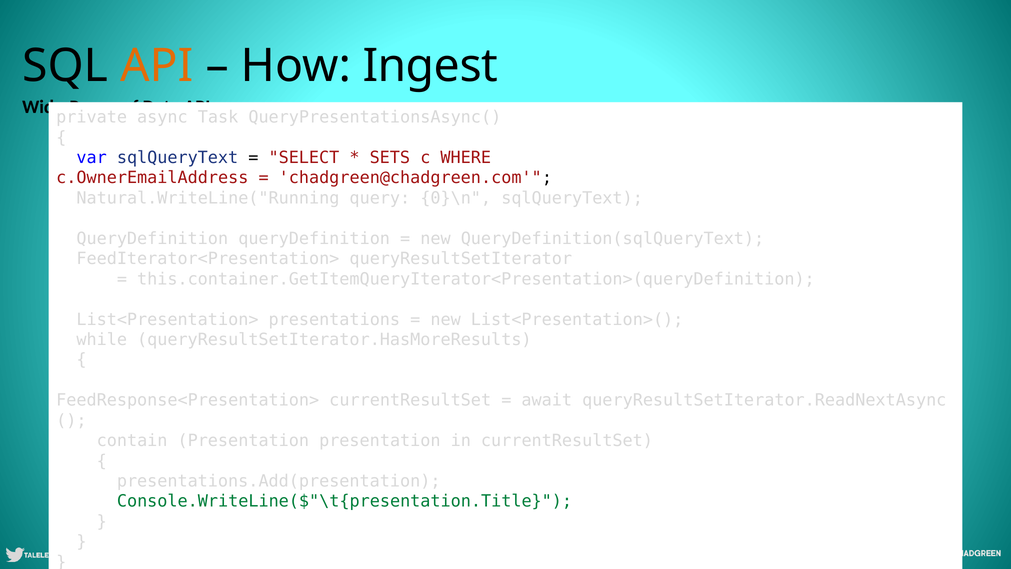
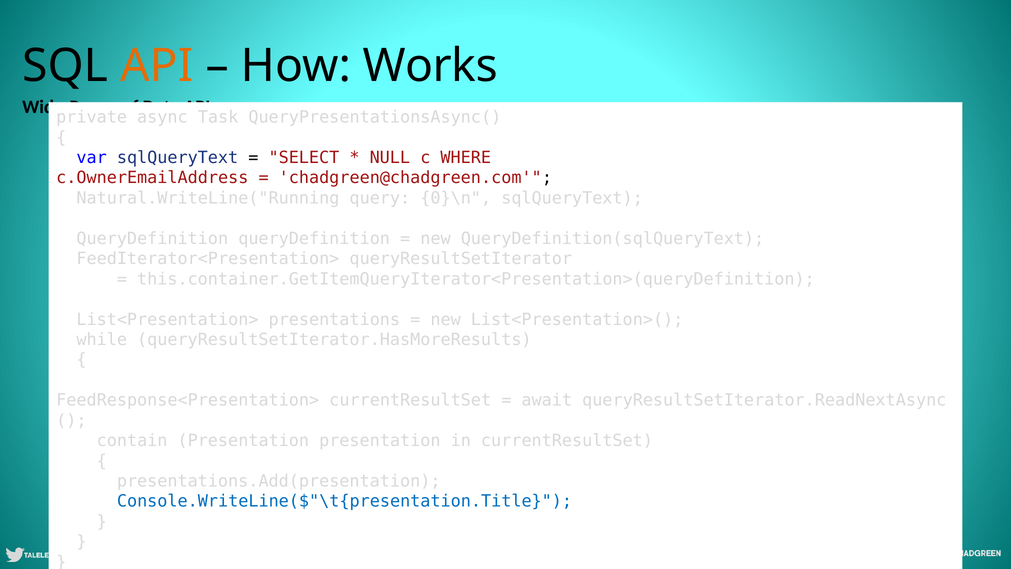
Ingest: Ingest -> Works
SETS: SETS -> NULL
Console.WriteLine($"\t{presentation.Title colour: green -> blue
